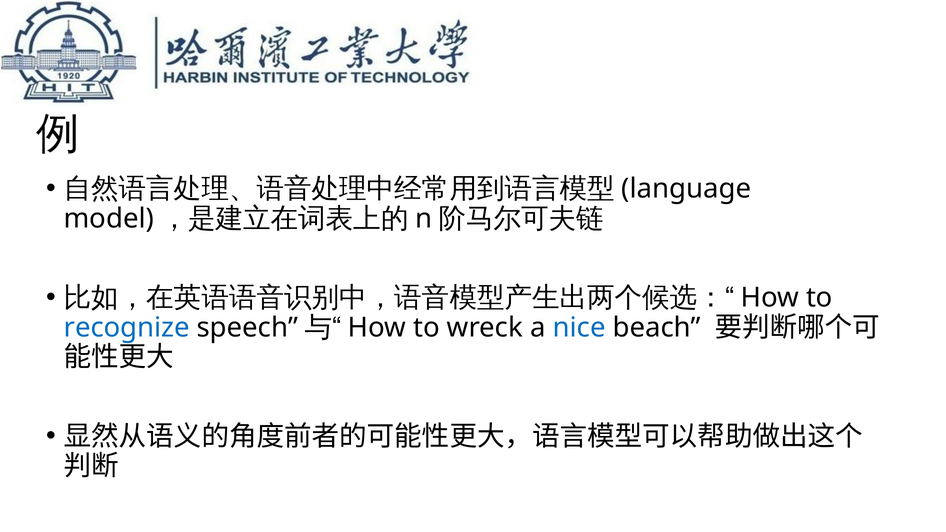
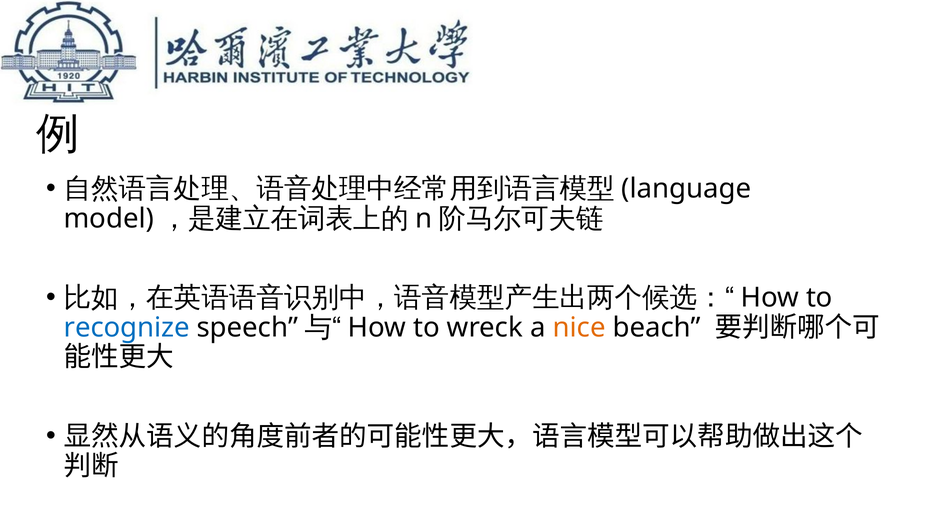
nice colour: blue -> orange
